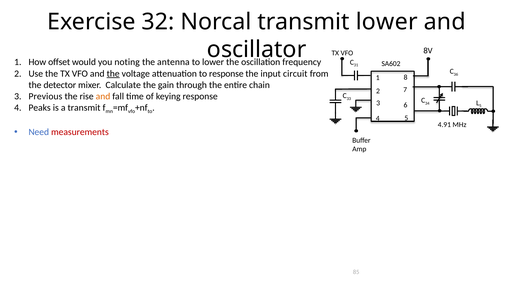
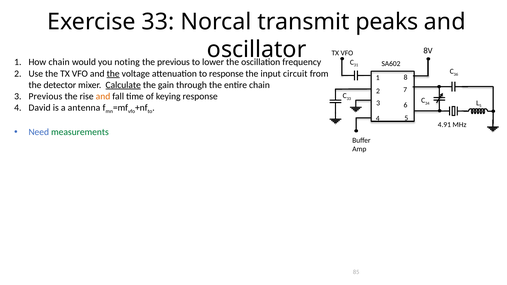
Exercise 32: 32 -> 33
transmit lower: lower -> peaks
How offset: offset -> chain
the antenna: antenna -> previous
Calculate underline: none -> present
Peaks: Peaks -> David
a transmit: transmit -> antenna
measurements colour: red -> green
